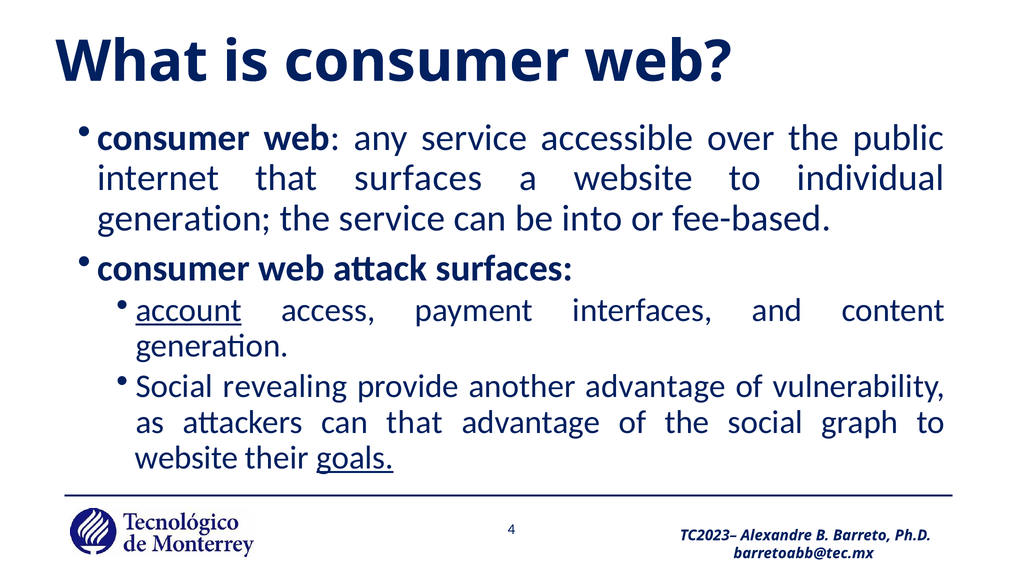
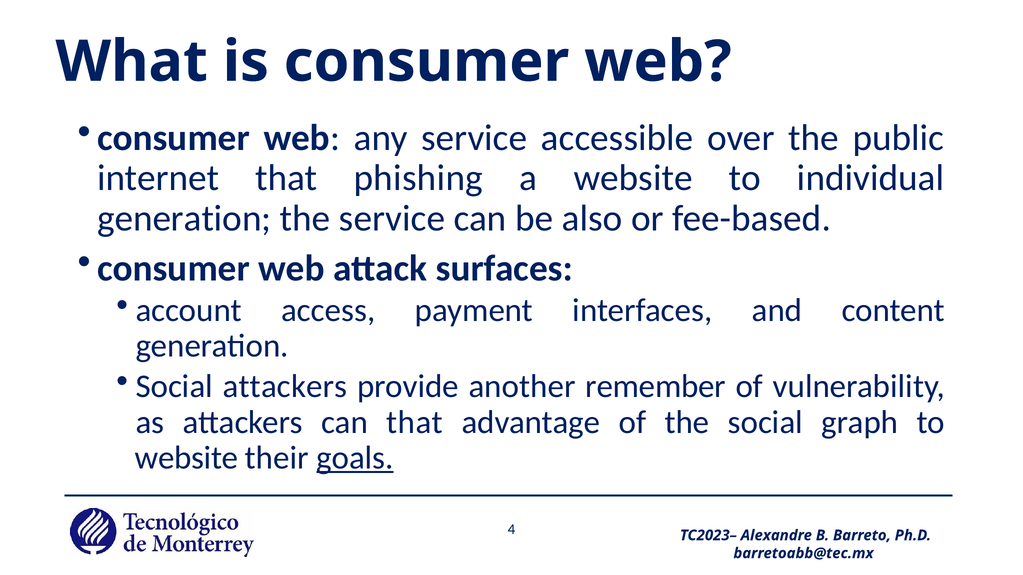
that surfaces: surfaces -> phishing
into: into -> also
account underline: present -> none
Social revealing: revealing -> attackers
another advantage: advantage -> remember
